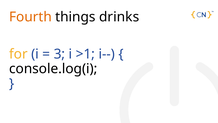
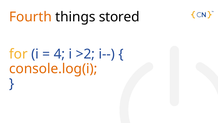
drinks: drinks -> stored
3: 3 -> 4
>1: >1 -> >2
console.log(i colour: black -> orange
